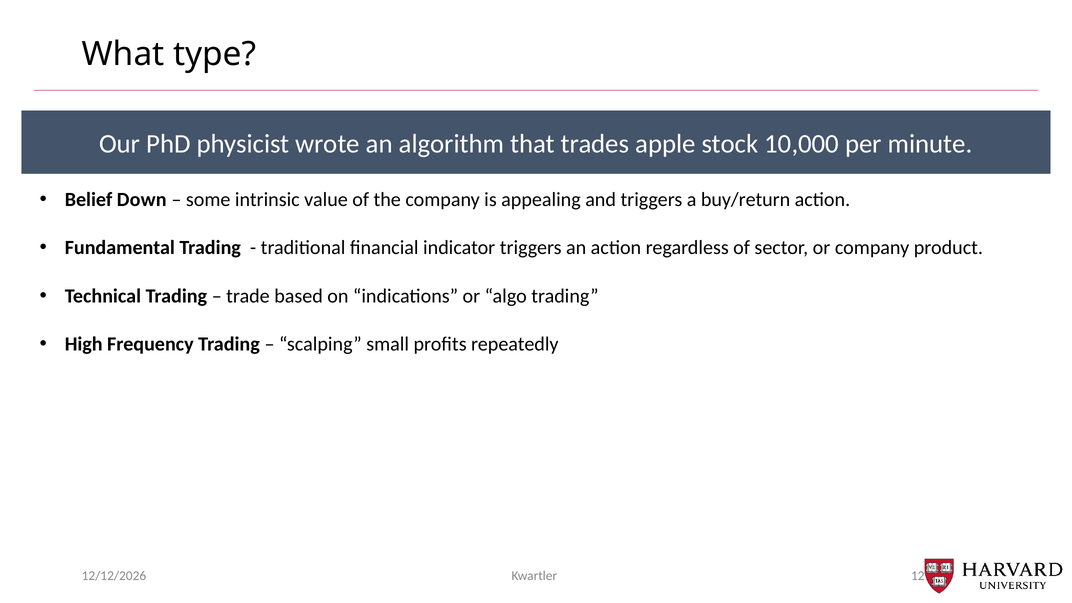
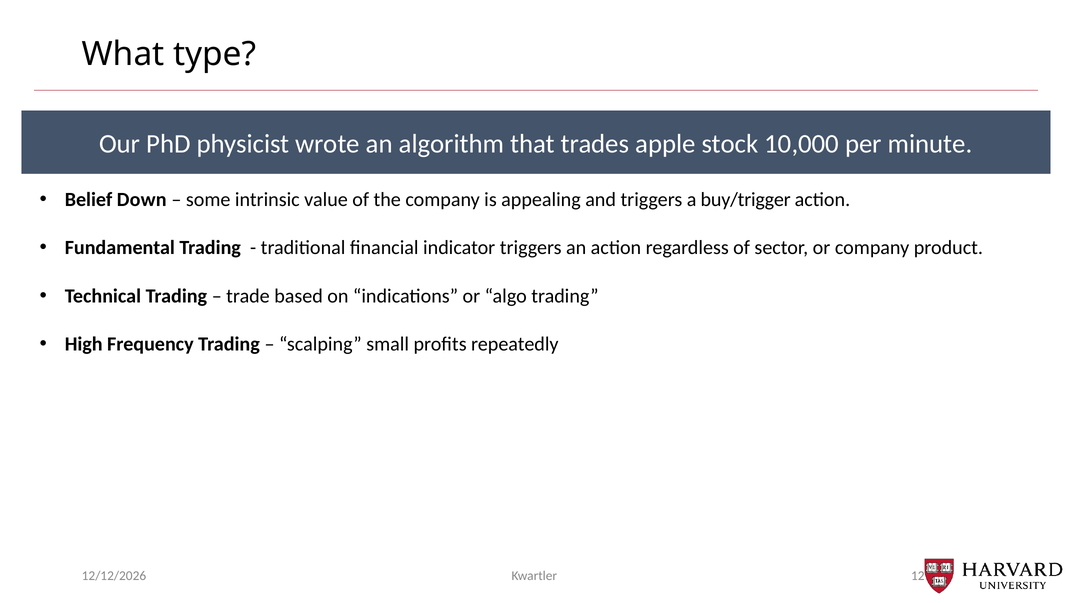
buy/return: buy/return -> buy/trigger
